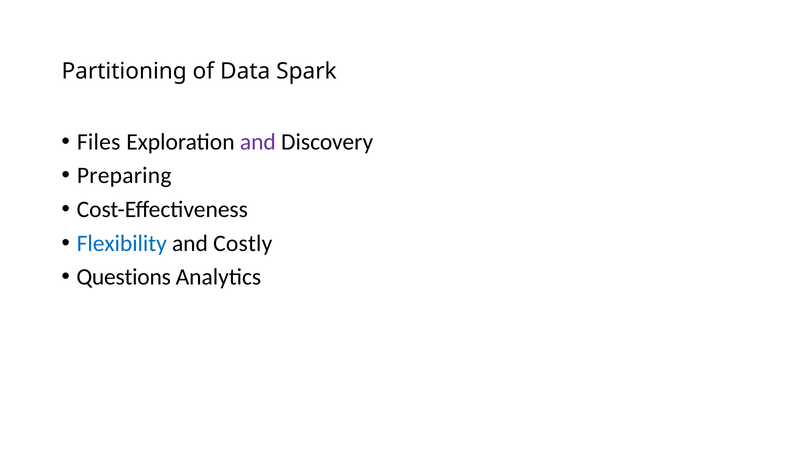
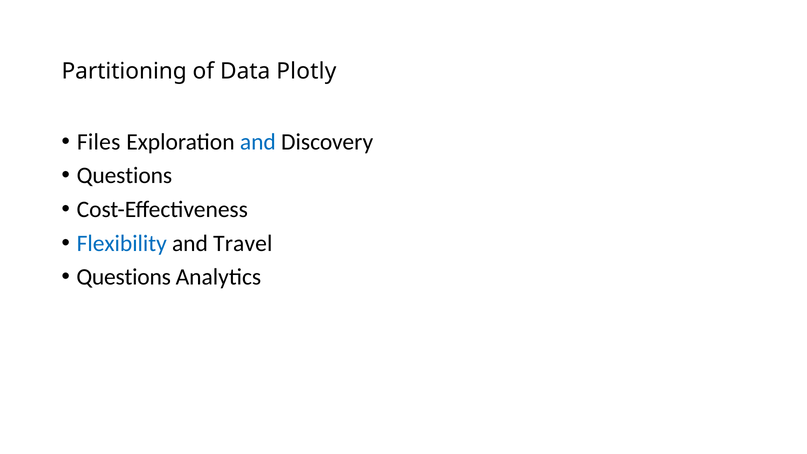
Spark: Spark -> Plotly
and at (258, 142) colour: purple -> blue
Preparing at (124, 176): Preparing -> Questions
Costly: Costly -> Travel
